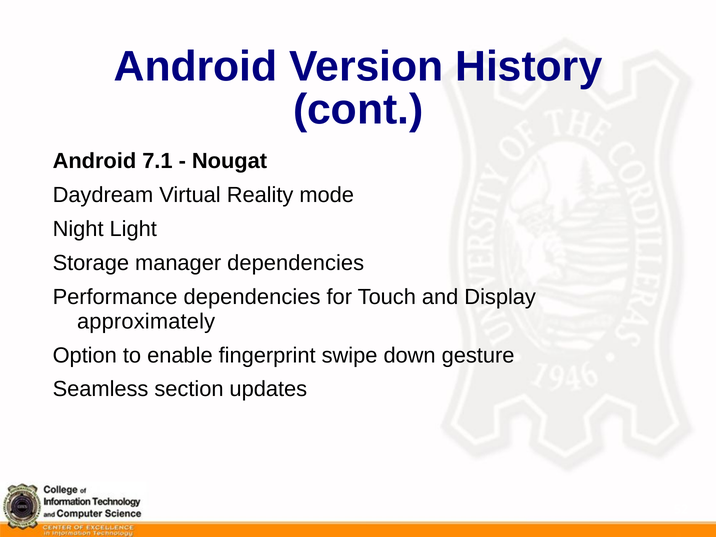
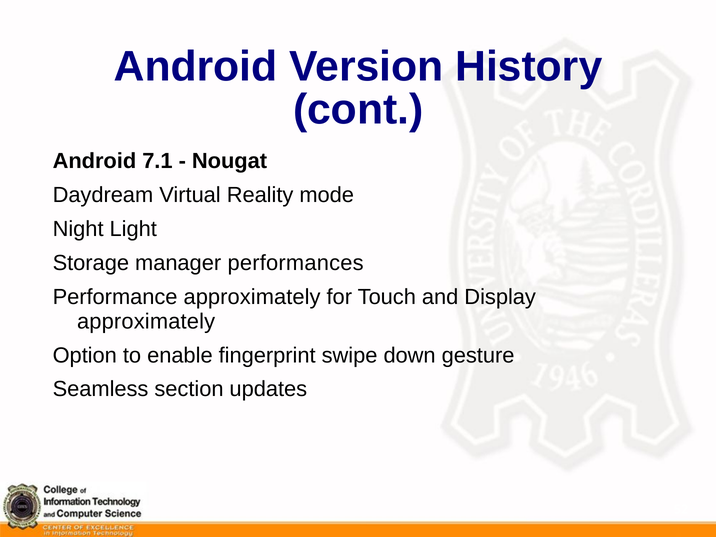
manager dependencies: dependencies -> performances
Performance dependencies: dependencies -> approximately
